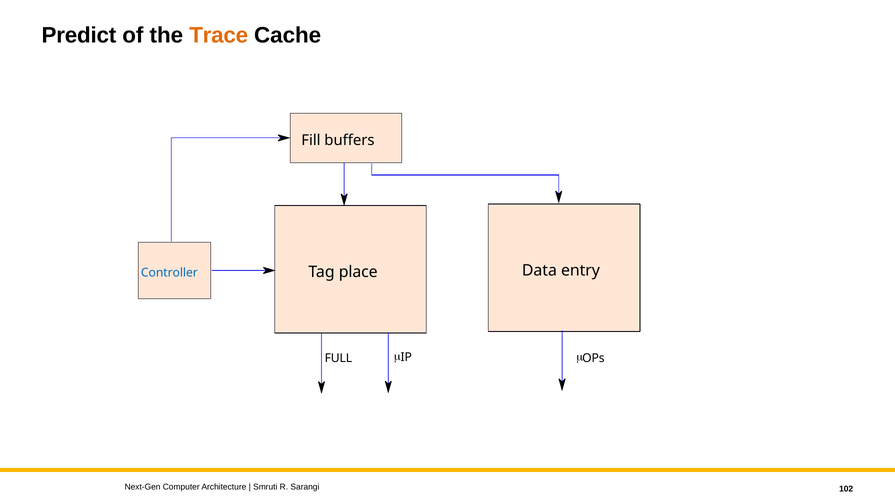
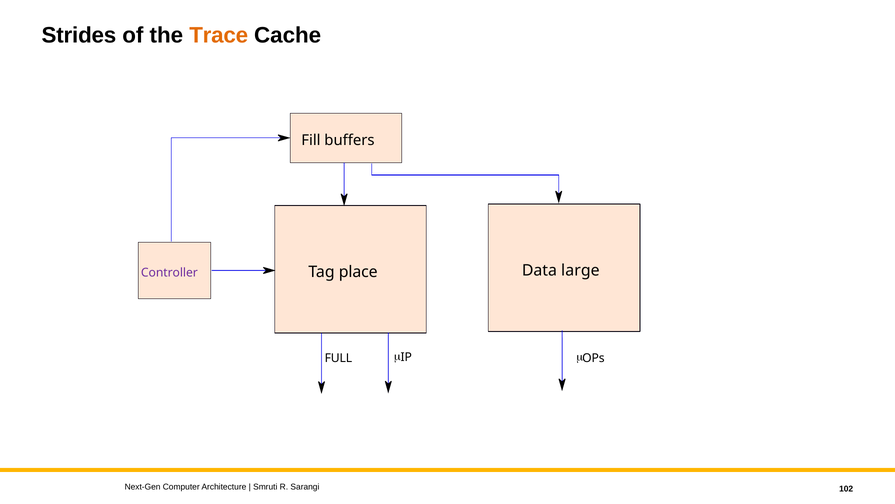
Predict: Predict -> Strides
entry: entry -> large
Controller colour: blue -> purple
